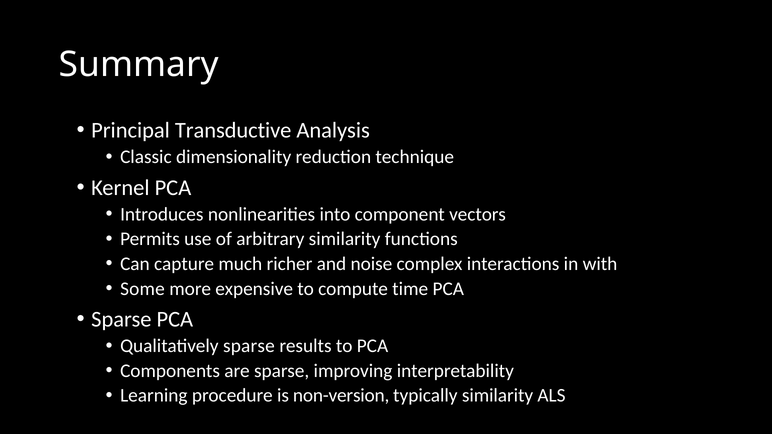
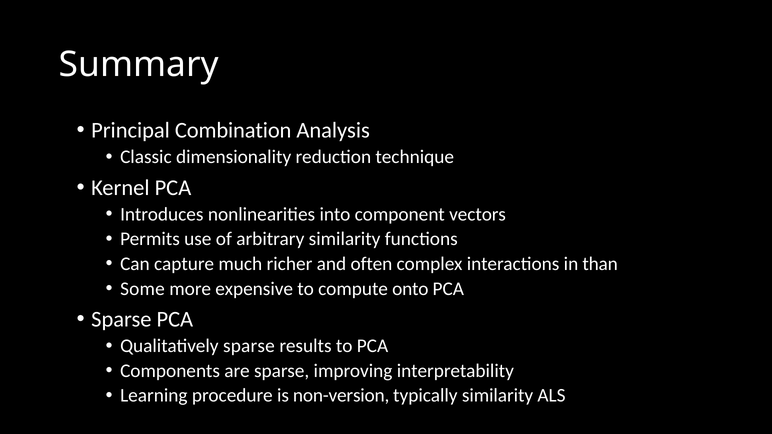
Transductive: Transductive -> Combination
noise: noise -> often
with: with -> than
time: time -> onto
